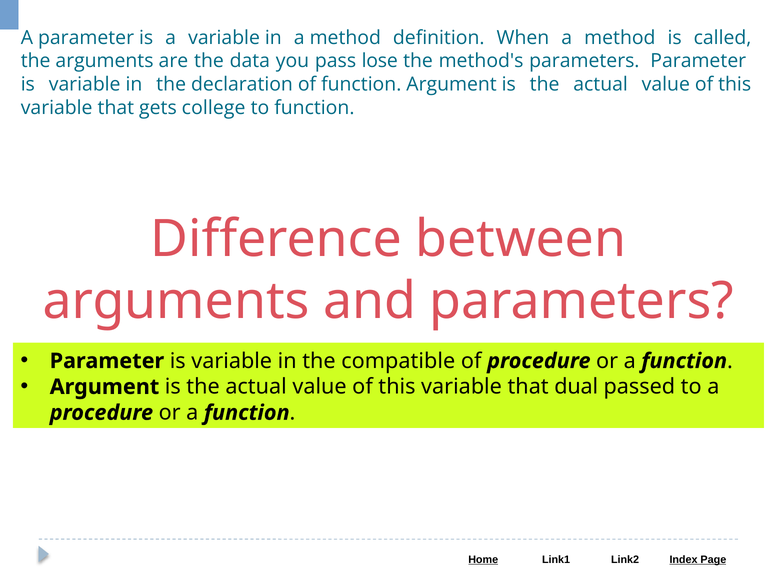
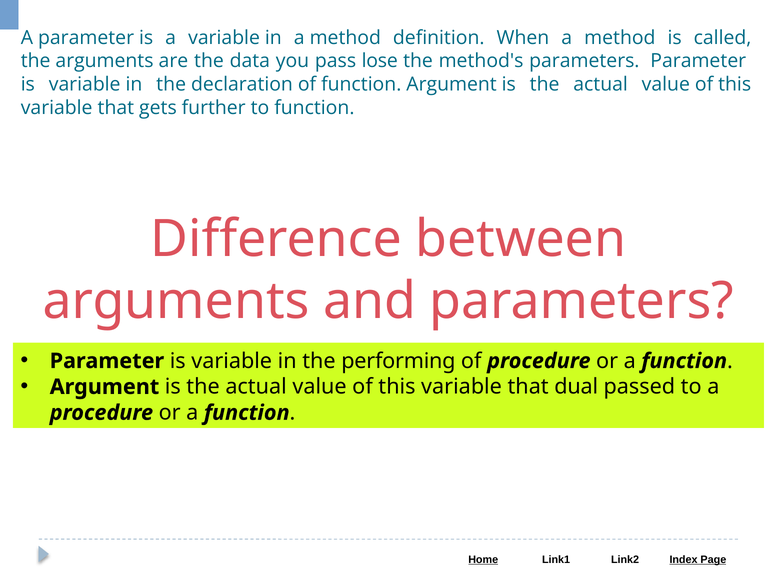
college: college -> further
compatible: compatible -> performing
